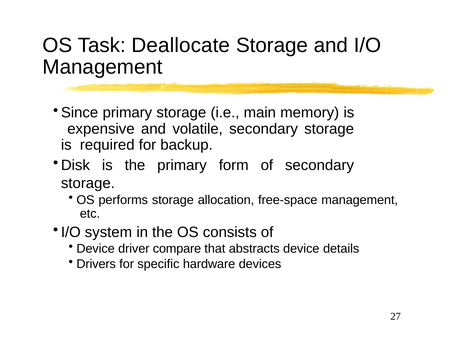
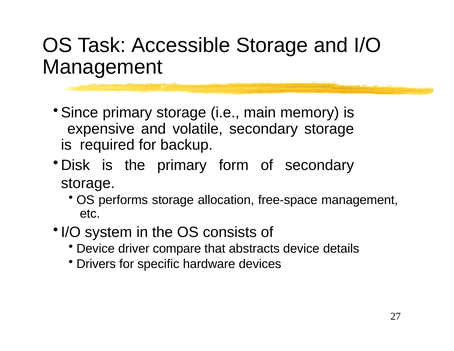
Deallocate: Deallocate -> Accessible
